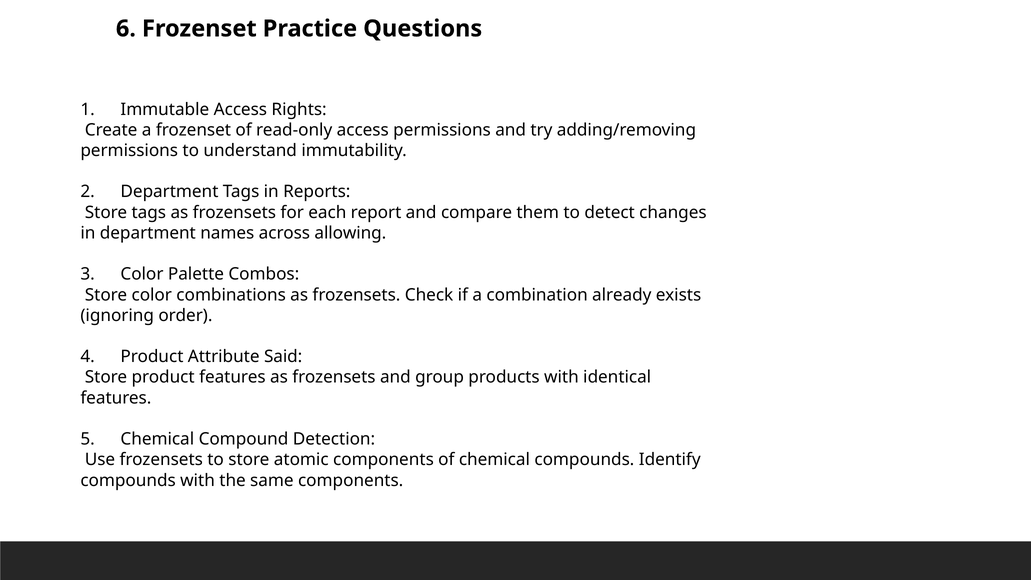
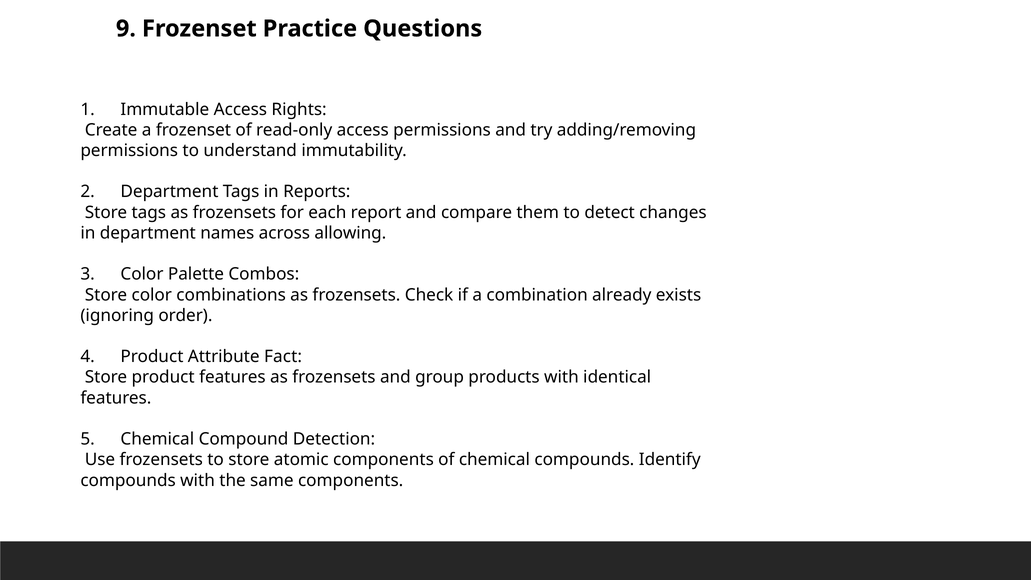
6: 6 -> 9
Said: Said -> Fact
